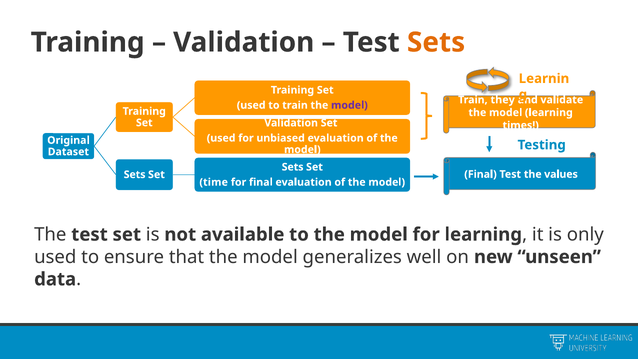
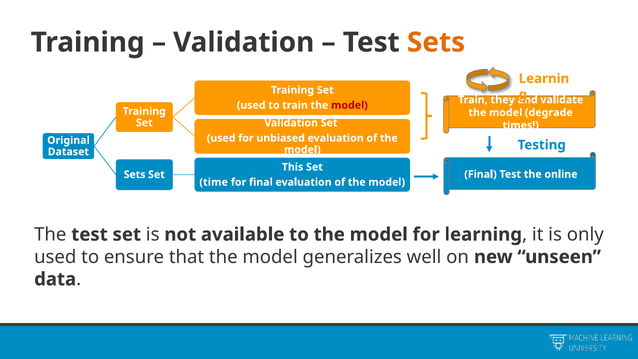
model at (349, 105) colour: purple -> red
model learning: learning -> degrade
Sets at (293, 167): Sets -> This
values: values -> online
